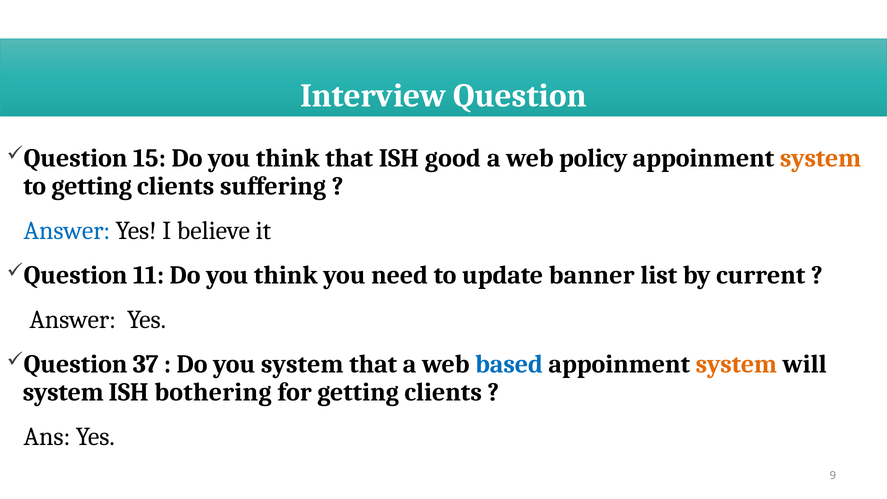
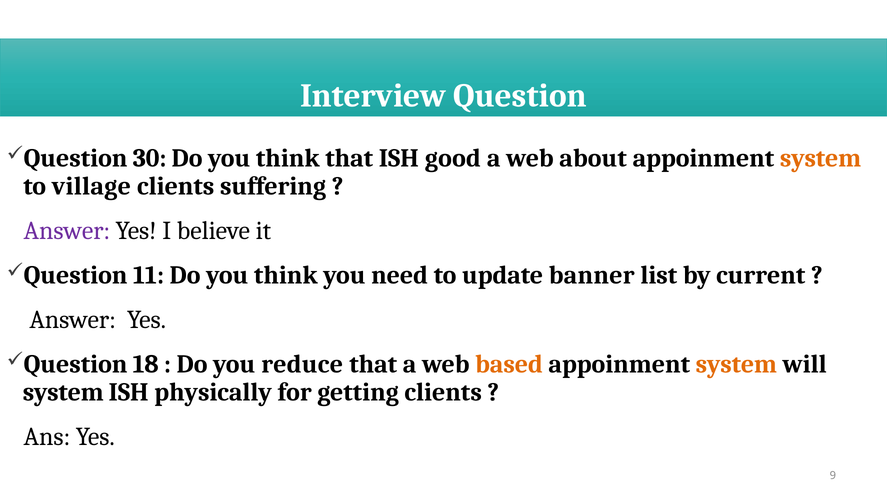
15: 15 -> 30
policy: policy -> about
to getting: getting -> village
Answer at (67, 231) colour: blue -> purple
37: 37 -> 18
you system: system -> reduce
based colour: blue -> orange
bothering: bothering -> physically
